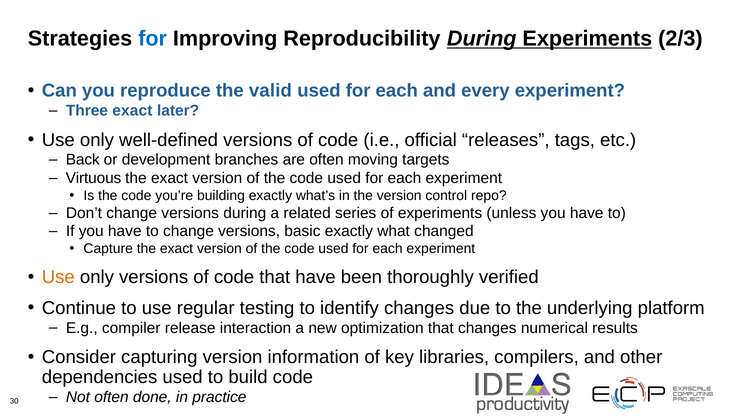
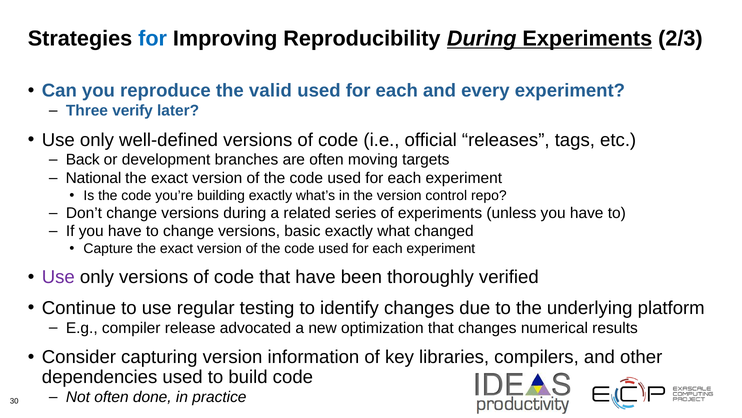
Three exact: exact -> verify
Virtuous: Virtuous -> National
Use at (58, 277) colour: orange -> purple
interaction: interaction -> advocated
